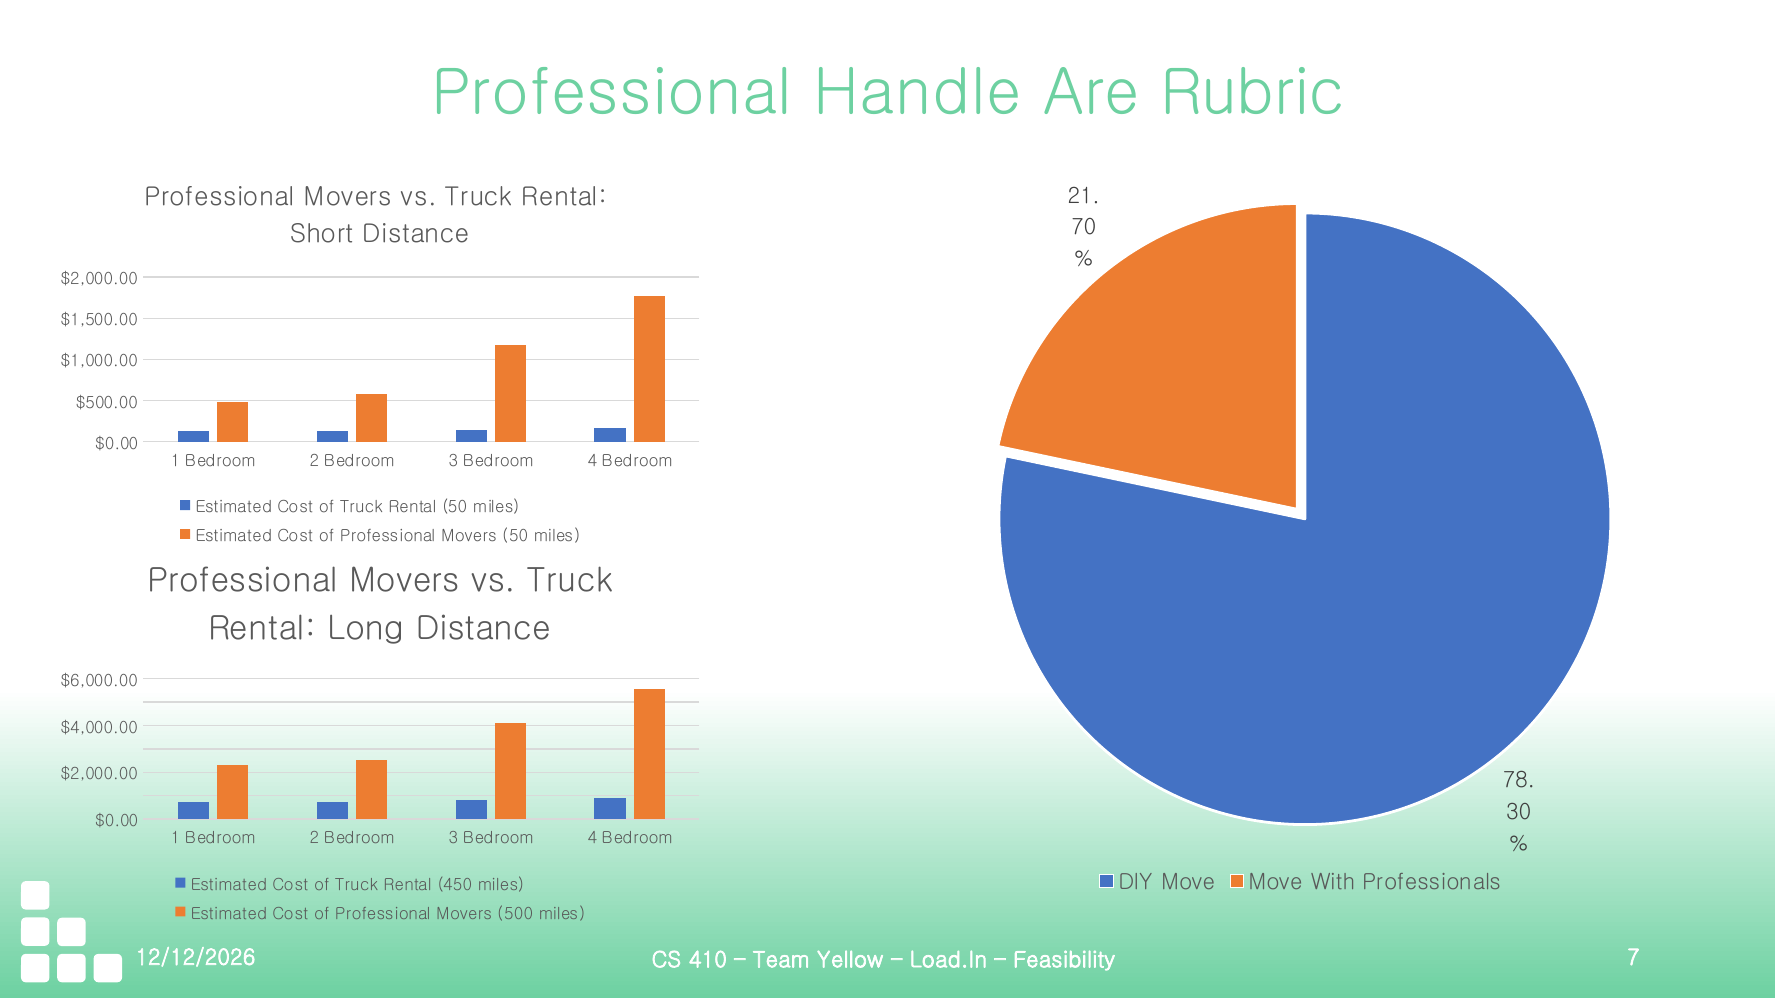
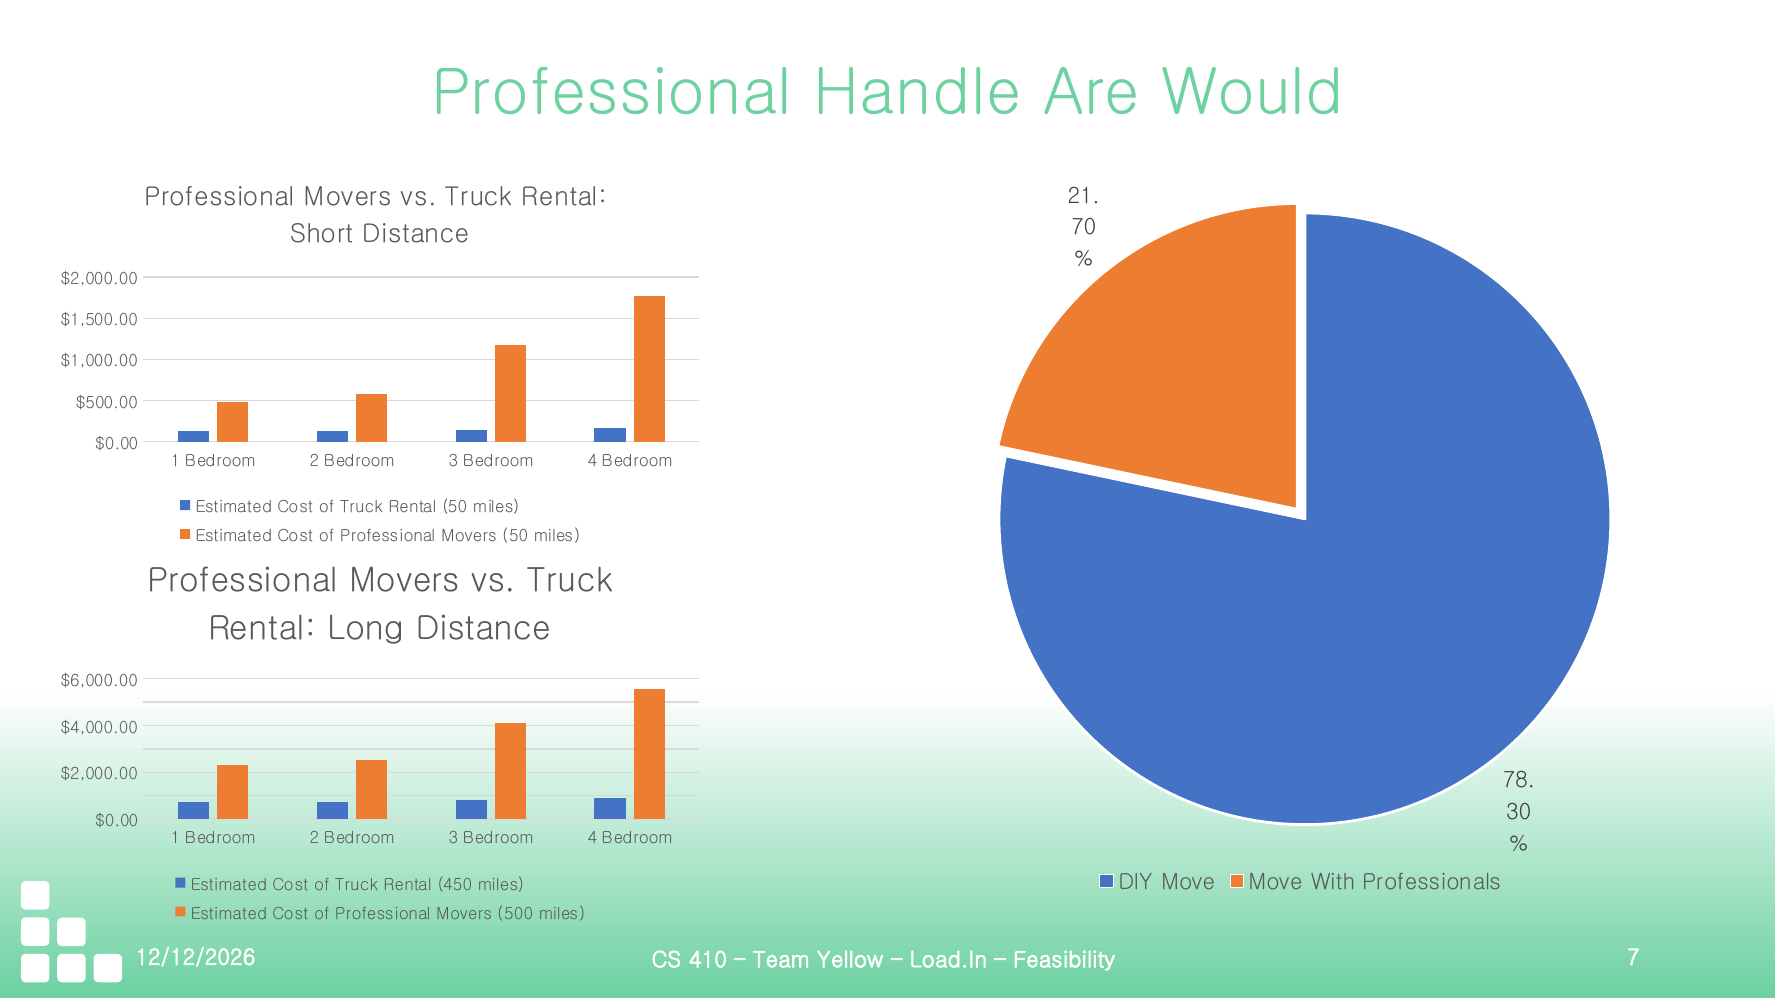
Rubric: Rubric -> Would
